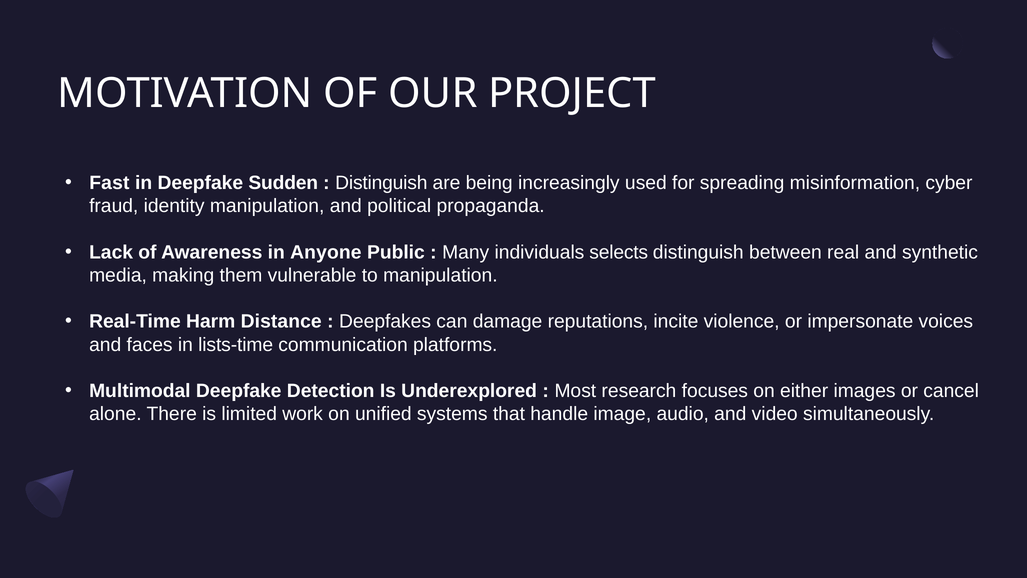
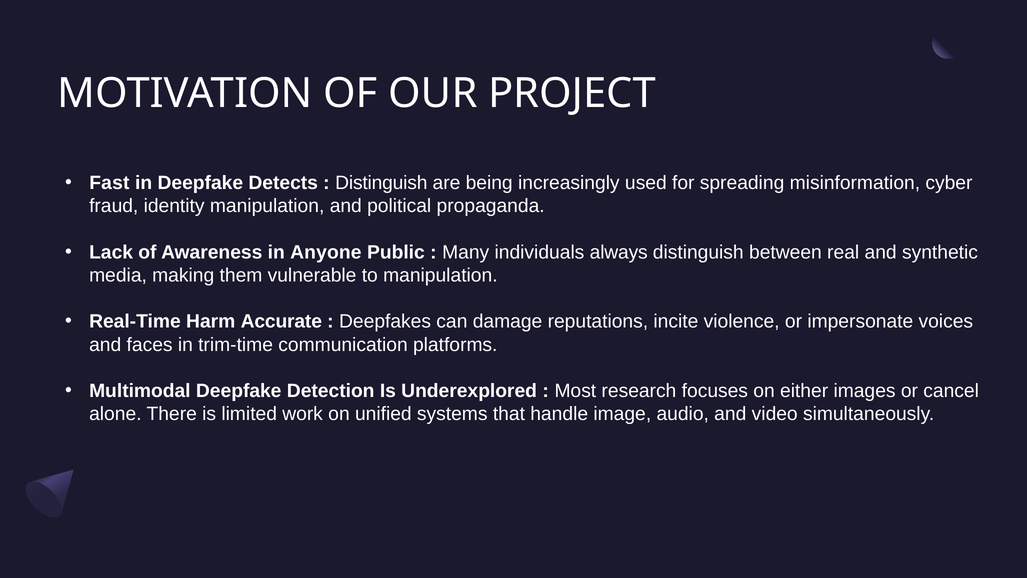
Sudden: Sudden -> Detects
selects: selects -> always
Distance: Distance -> Accurate
lists-time: lists-time -> trim-time
